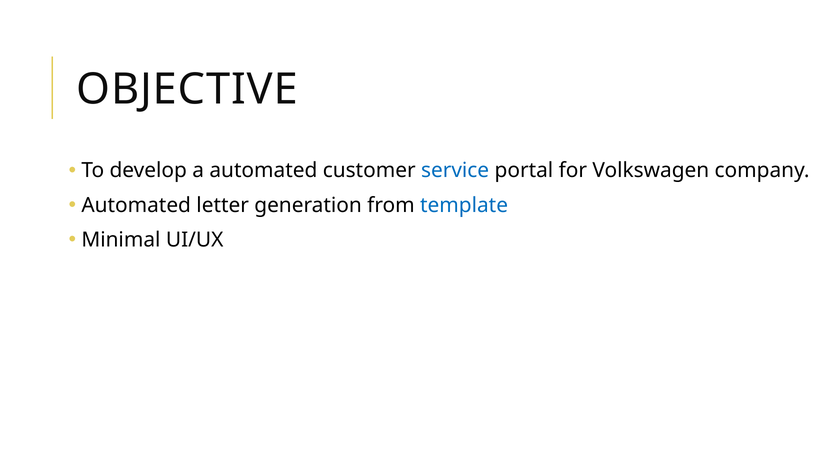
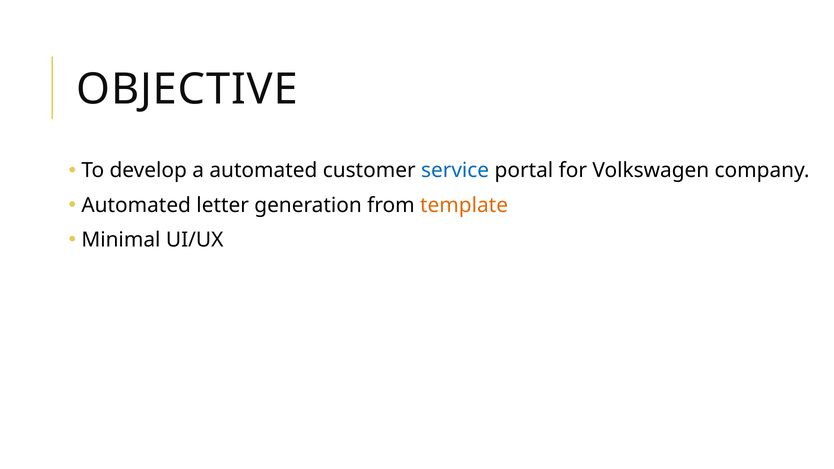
template colour: blue -> orange
